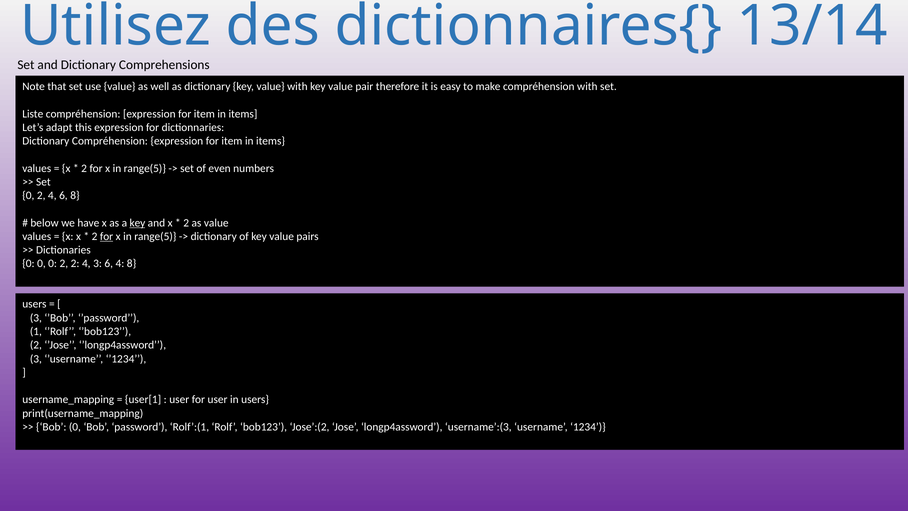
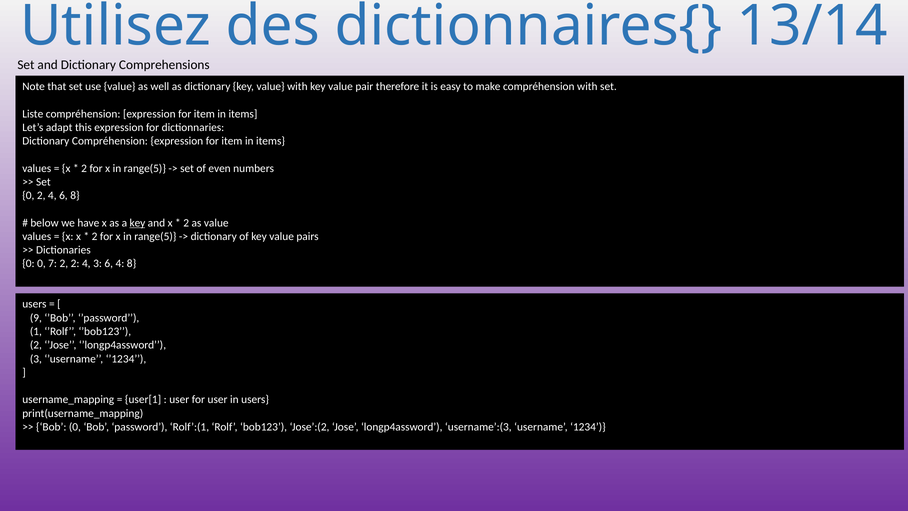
for at (107, 236) underline: present -> none
0 0 0: 0 -> 7
3 at (36, 318): 3 -> 9
